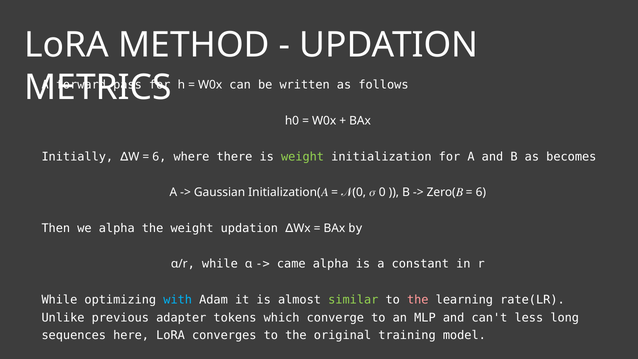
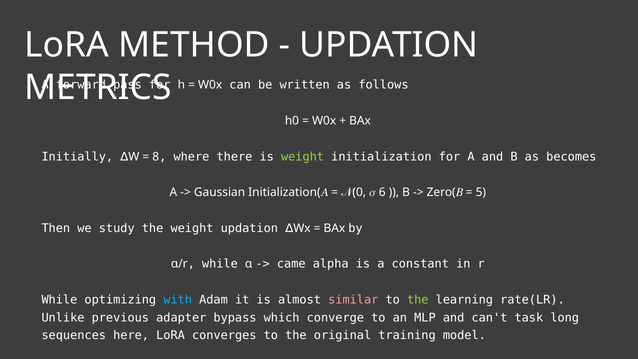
6 at (156, 157): 6 -> 8
0 0: 0 -> 6
6 at (481, 192): 6 -> 5
we alpha: alpha -> study
similar colour: light green -> pink
the at (418, 300) colour: pink -> light green
tokens: tokens -> bypass
less: less -> task
